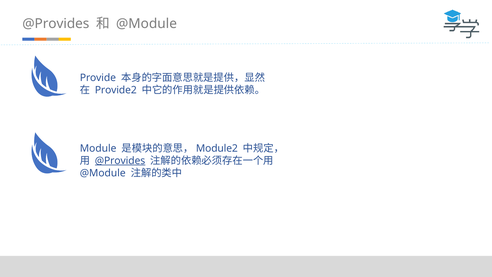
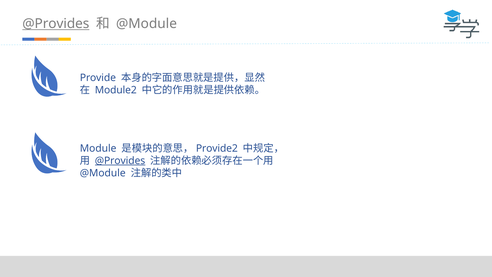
@Provides at (56, 24) underline: none -> present
Provide2: Provide2 -> Module2
Module2: Module2 -> Provide2
